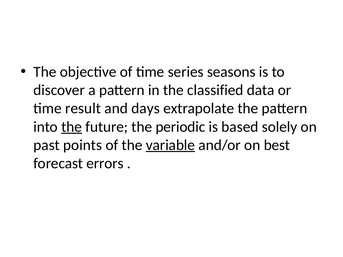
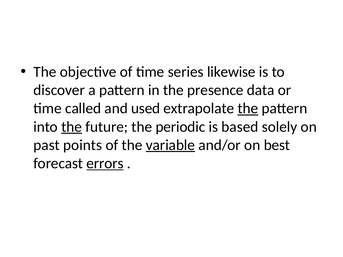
seasons: seasons -> likewise
classified: classified -> presence
result: result -> called
days: days -> used
the at (248, 109) underline: none -> present
errors underline: none -> present
